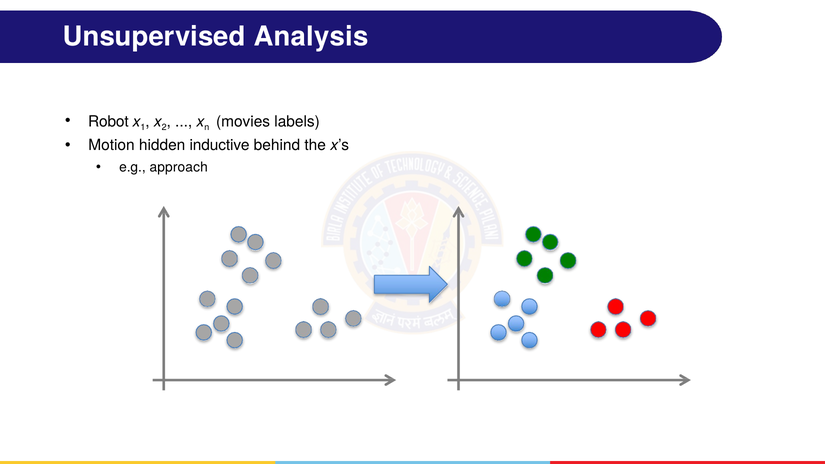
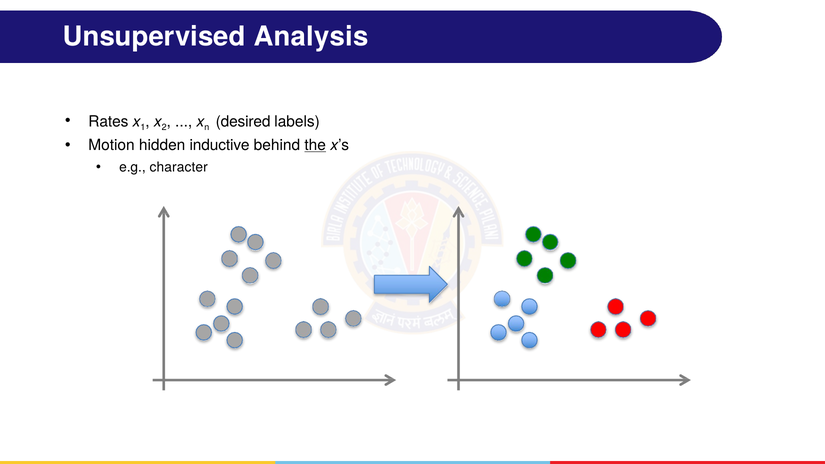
Robot: Robot -> Rates
movies: movies -> desired
the underline: none -> present
approach: approach -> character
